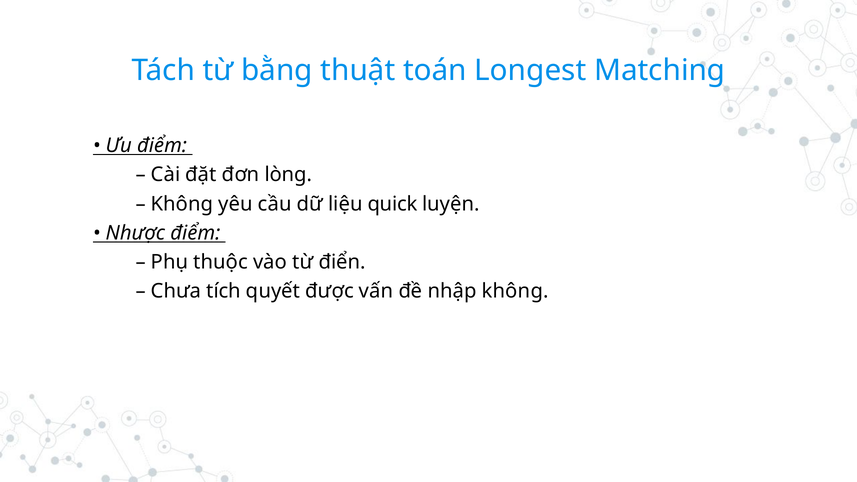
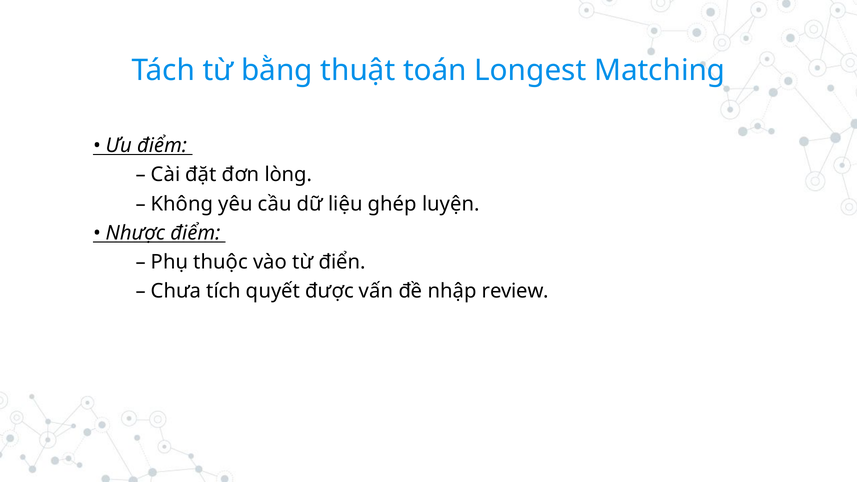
quick: quick -> ghép
nhập không: không -> review
